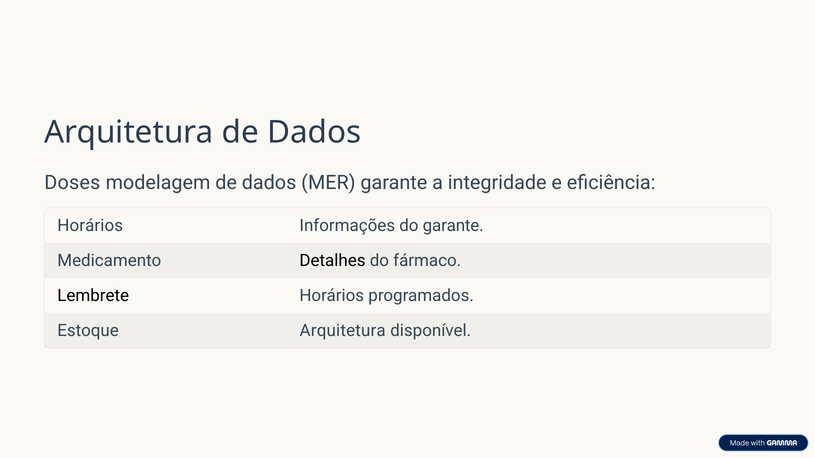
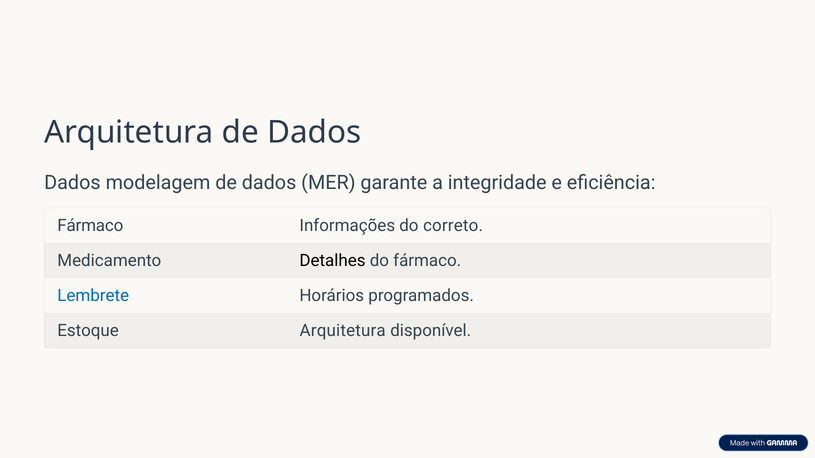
Doses at (72, 183): Doses -> Dados
Horários at (90, 226): Horários -> Fármaco
do garante: garante -> correto
Lembrete colour: black -> blue
